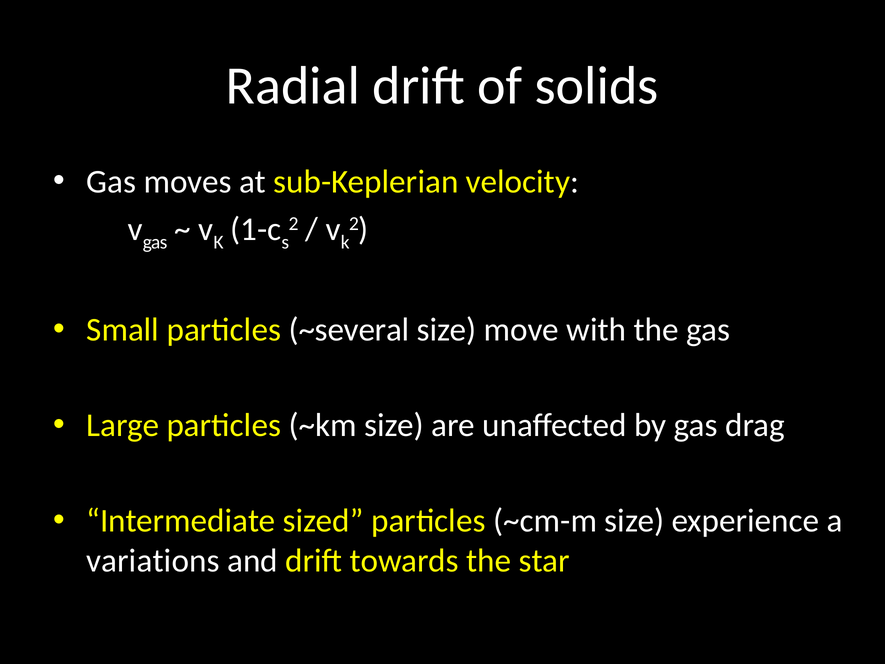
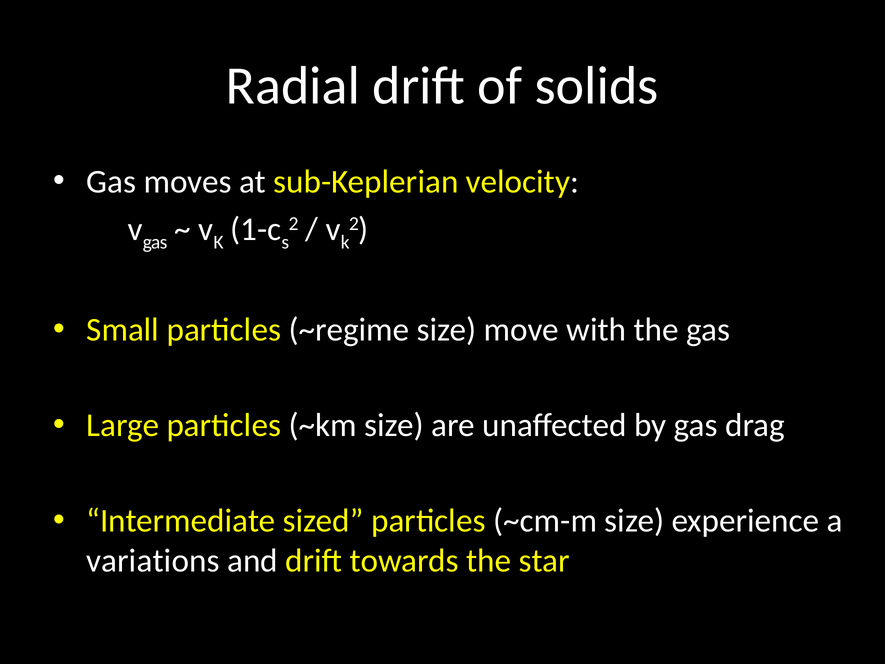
~several: ~several -> ~regime
